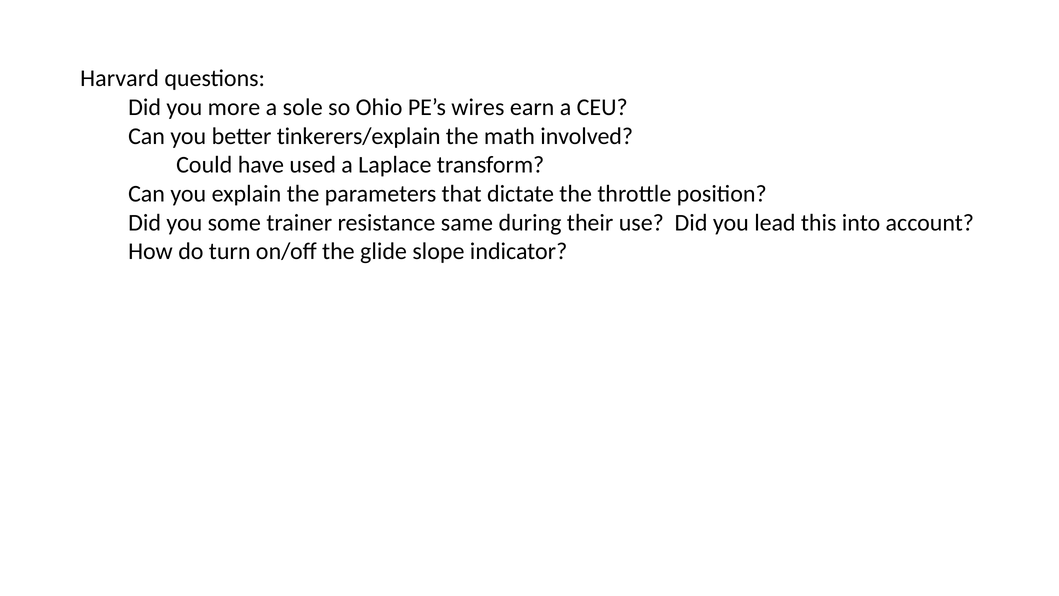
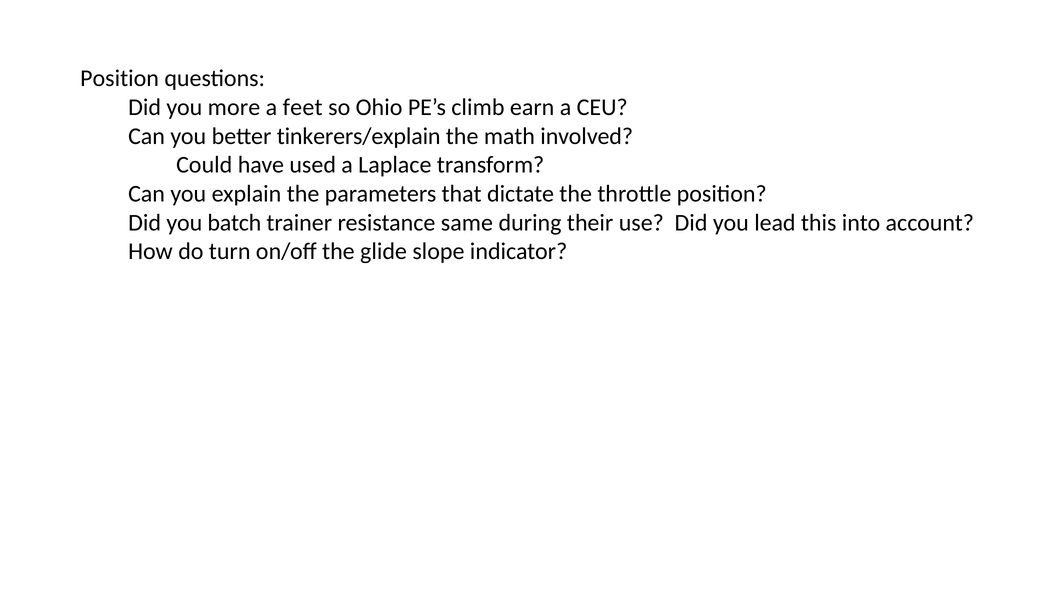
Harvard at (120, 78): Harvard -> Position
sole: sole -> feet
wires: wires -> climb
some: some -> batch
